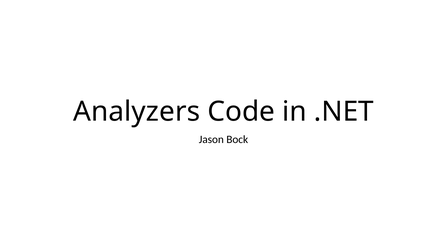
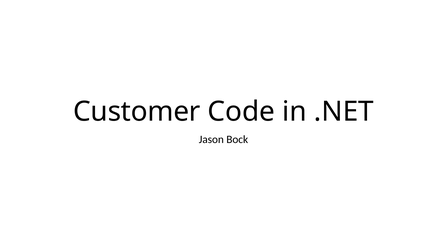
Analyzers: Analyzers -> Customer
